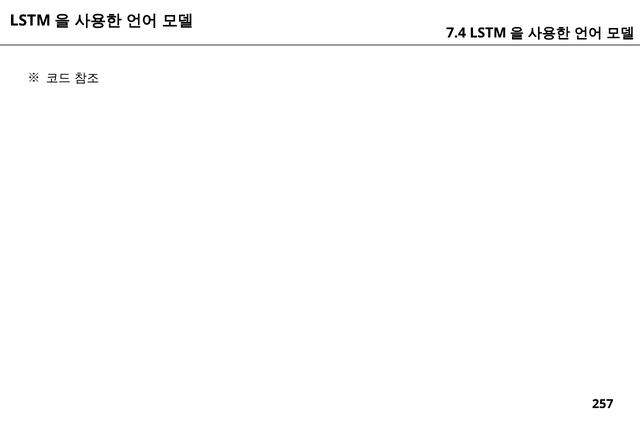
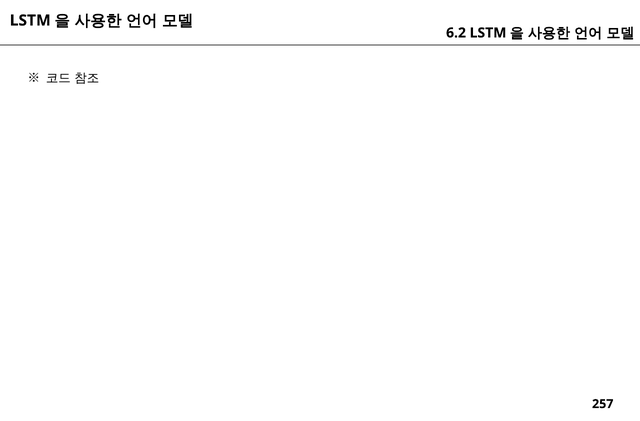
7.4: 7.4 -> 6.2
